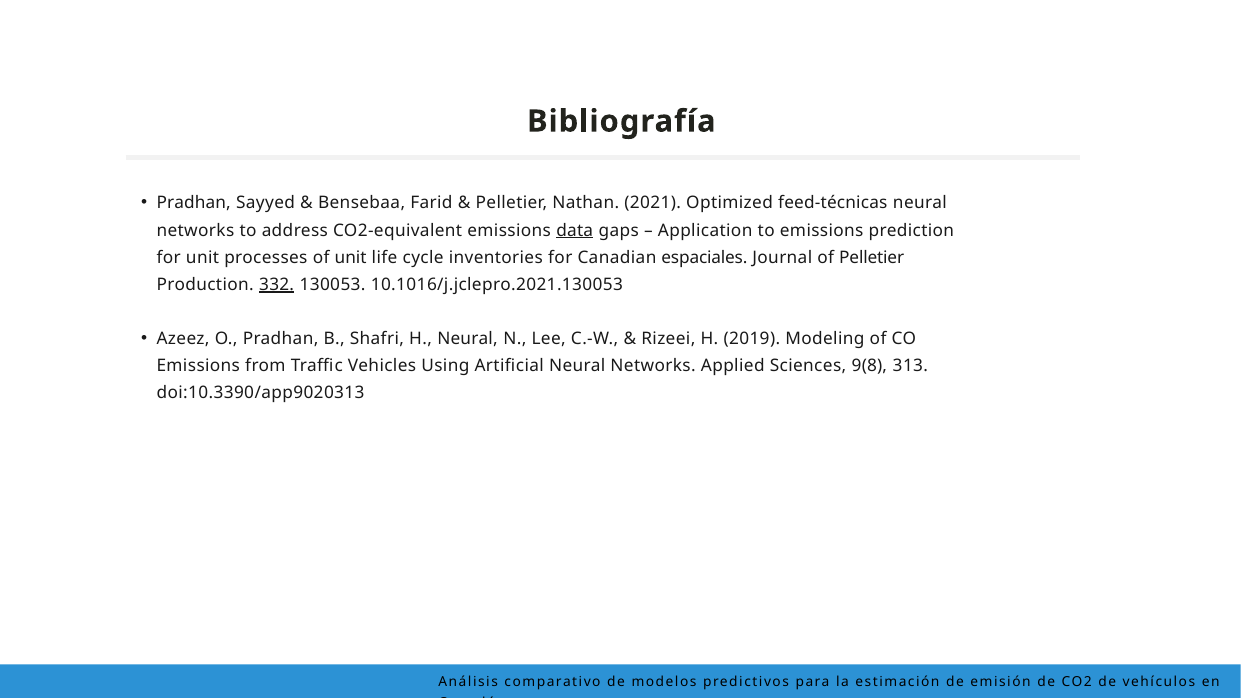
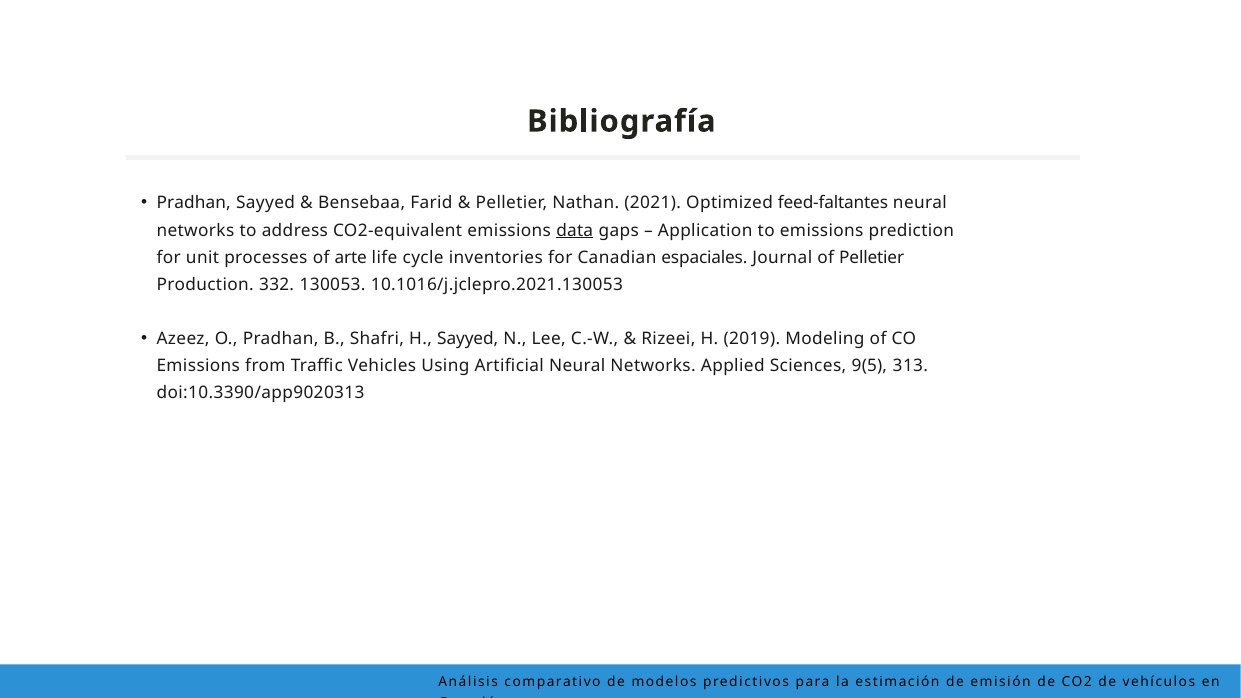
feed-técnicas: feed-técnicas -> feed-faltantes
of unit: unit -> arte
332 underline: present -> none
H Neural: Neural -> Sayyed
9(8: 9(8 -> 9(5
